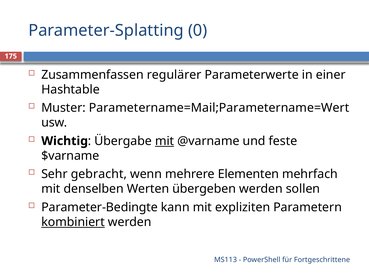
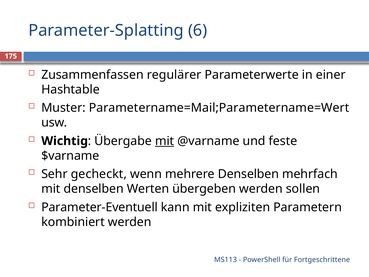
0: 0 -> 6
gebracht: gebracht -> gecheckt
mehrere Elementen: Elementen -> Denselben
Parameter-Bedingte: Parameter-Bedingte -> Parameter-Eventuell
kombiniert underline: present -> none
